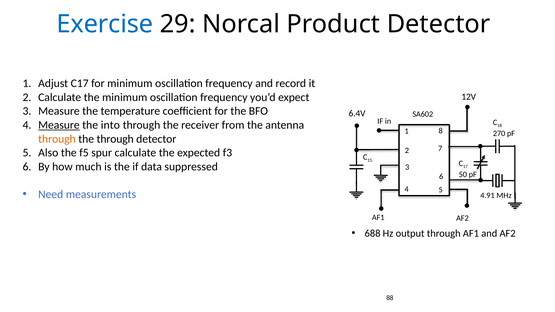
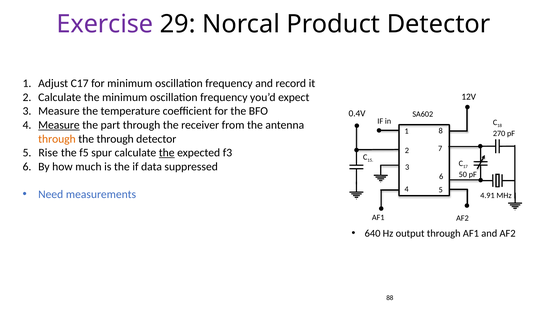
Exercise colour: blue -> purple
6.4V: 6.4V -> 0.4V
into: into -> part
Also: Also -> Rise
the at (167, 153) underline: none -> present
688: 688 -> 640
